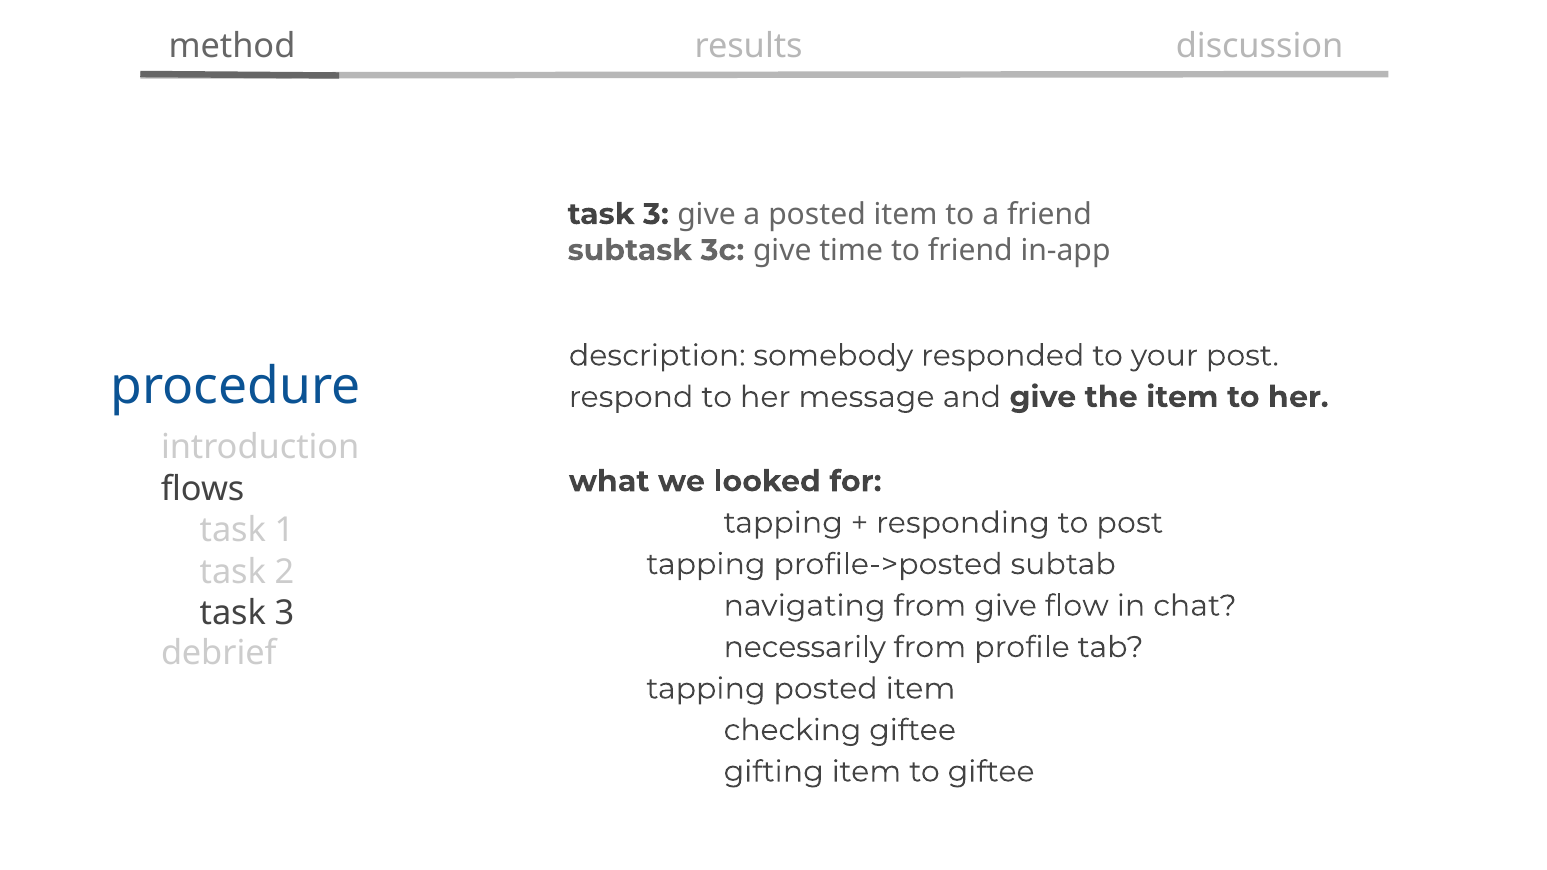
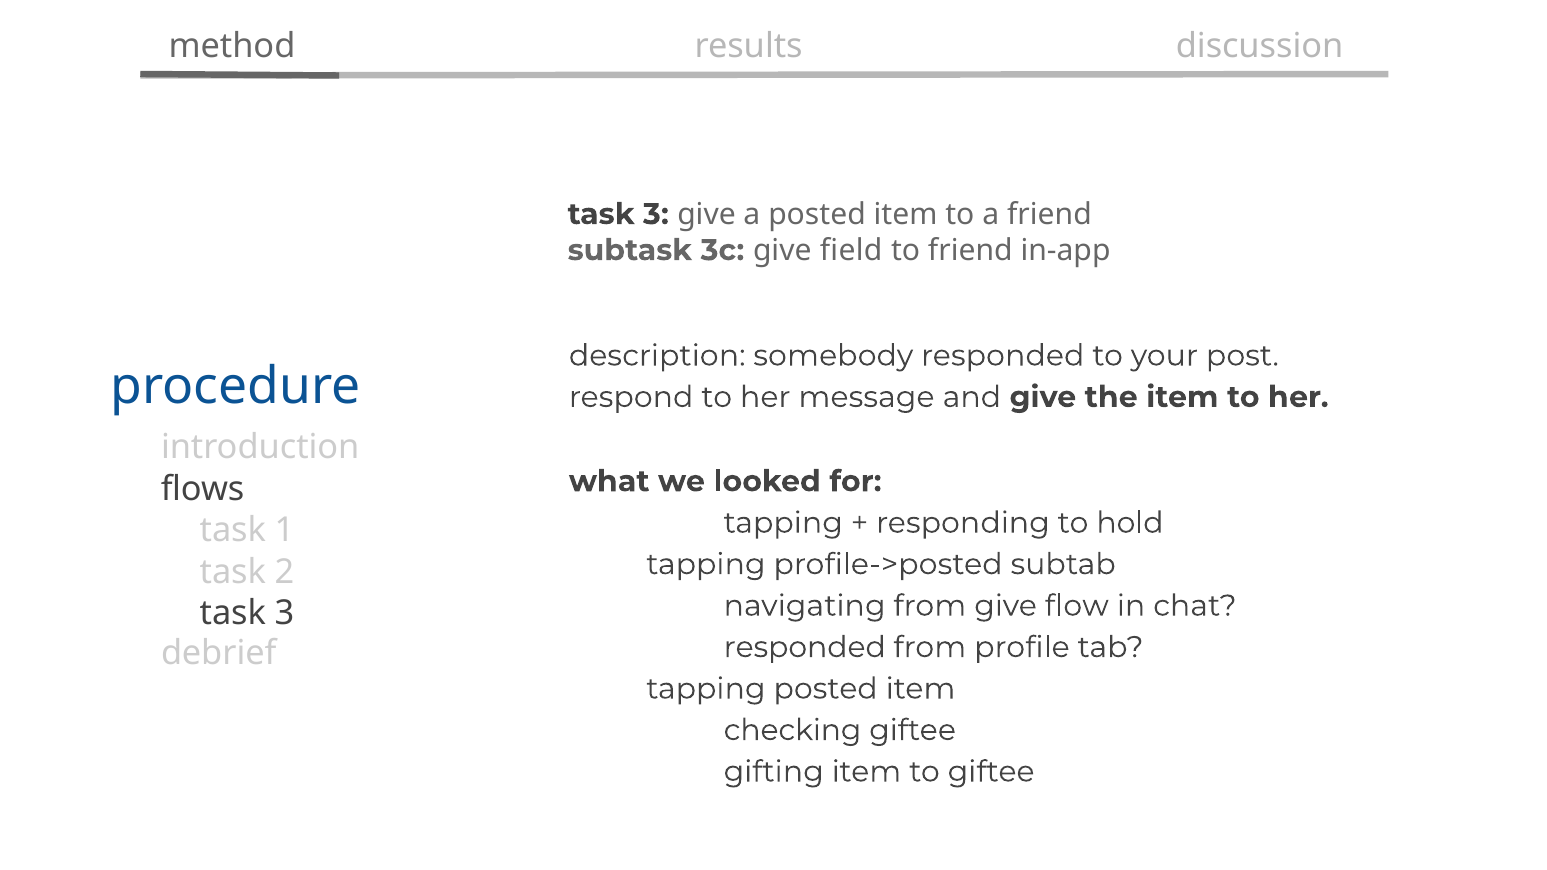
time: time -> field
to post: post -> hold
necessarily at (805, 647): necessarily -> responded
